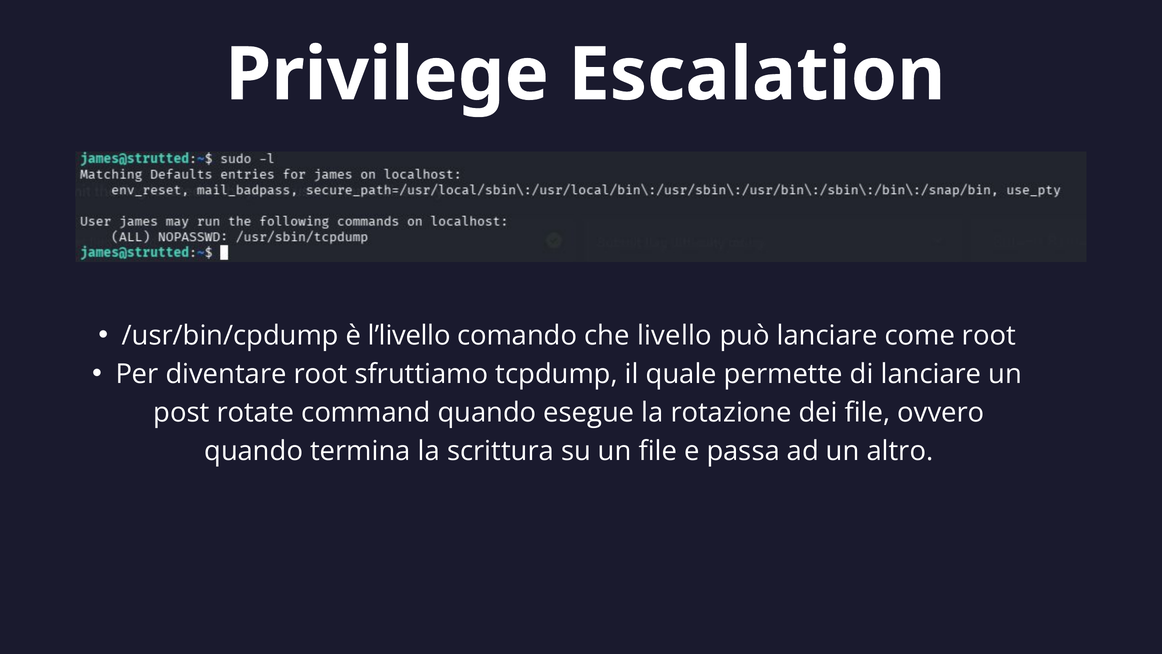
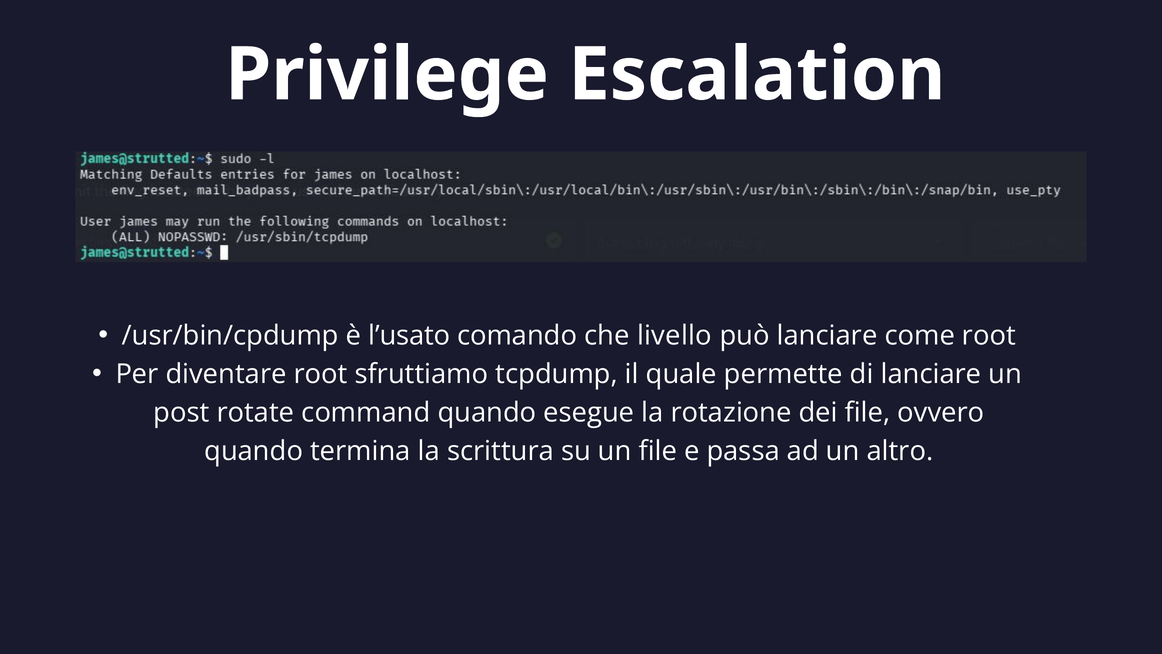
l’livello: l’livello -> l’usato
